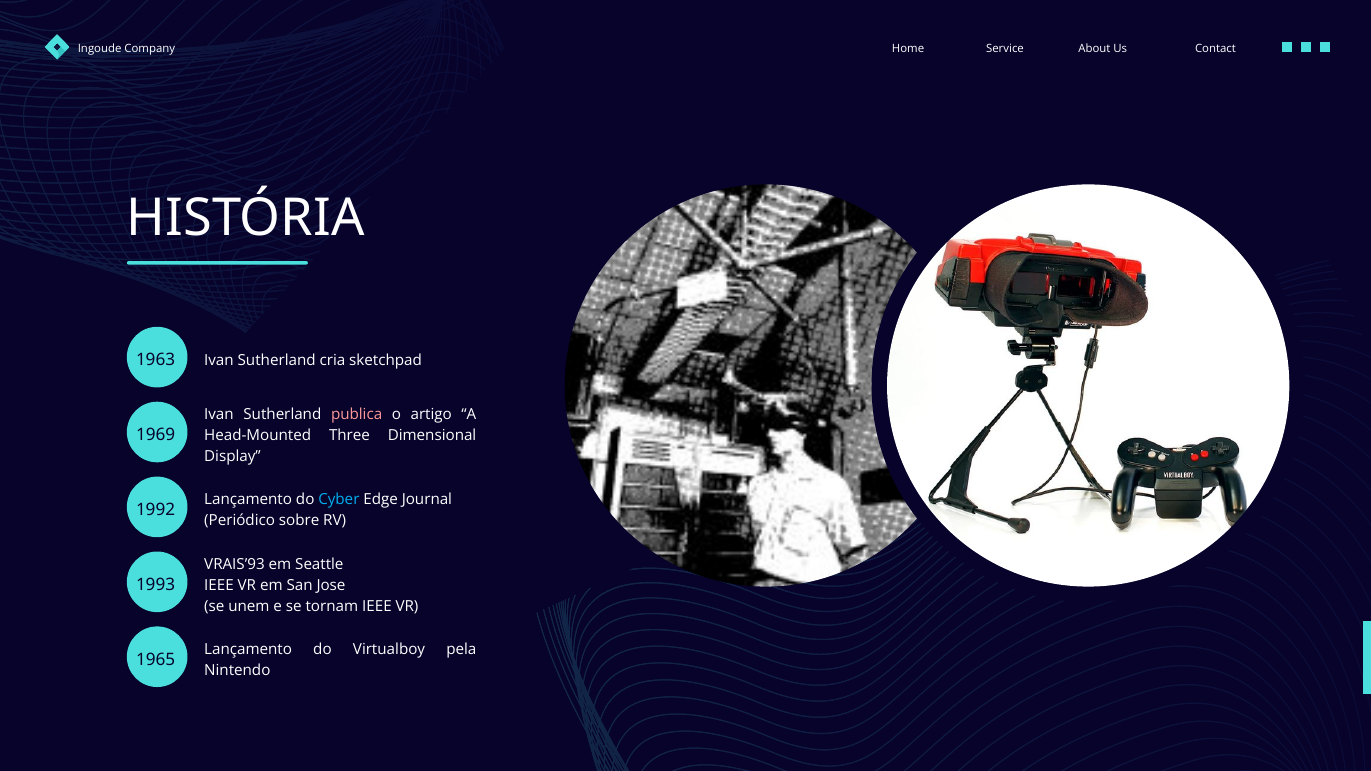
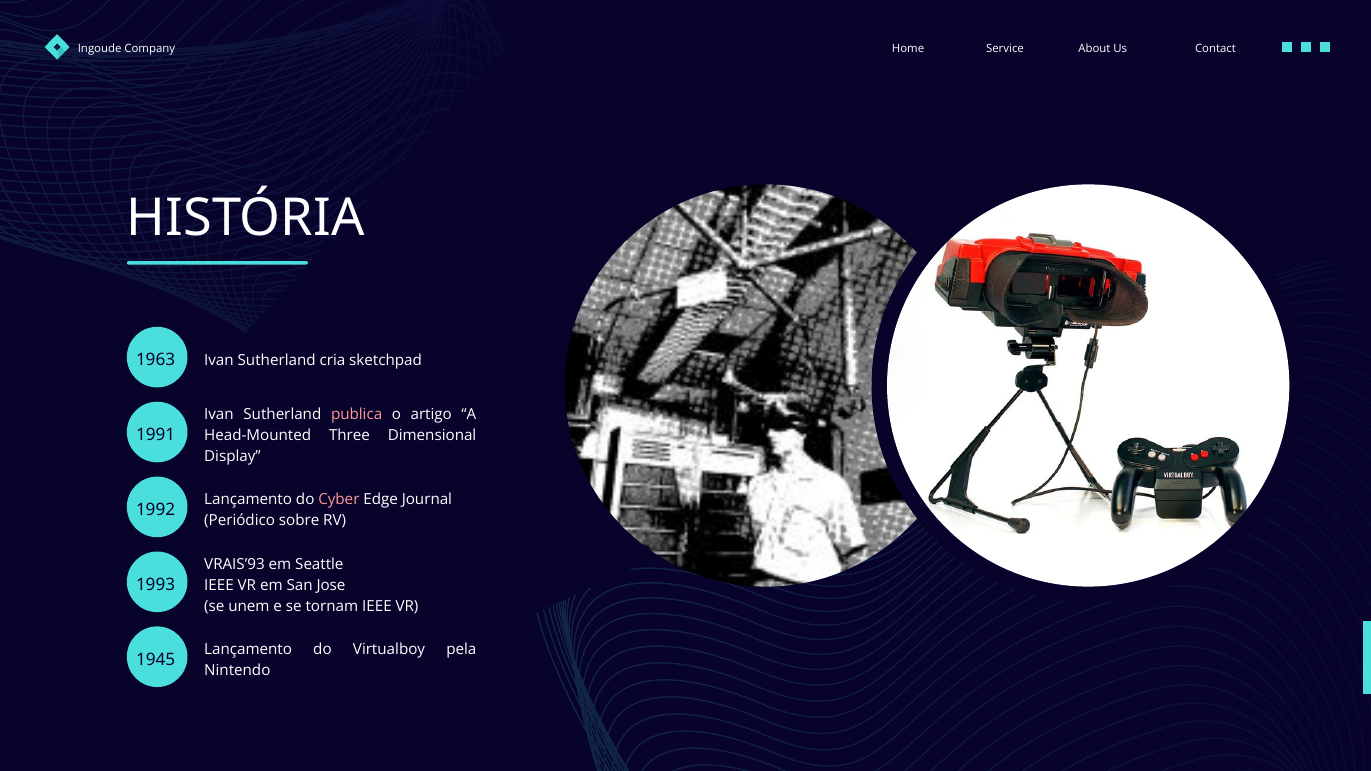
1969: 1969 -> 1991
Cyber colour: light blue -> pink
1965: 1965 -> 1945
